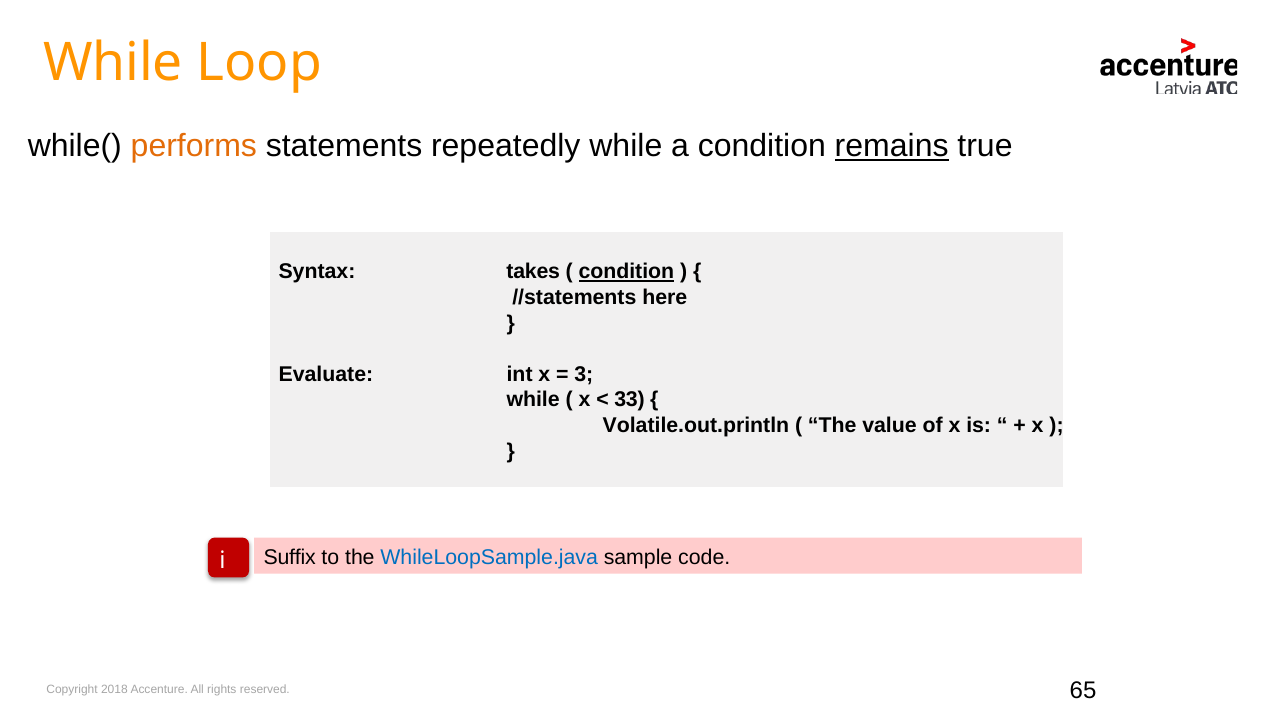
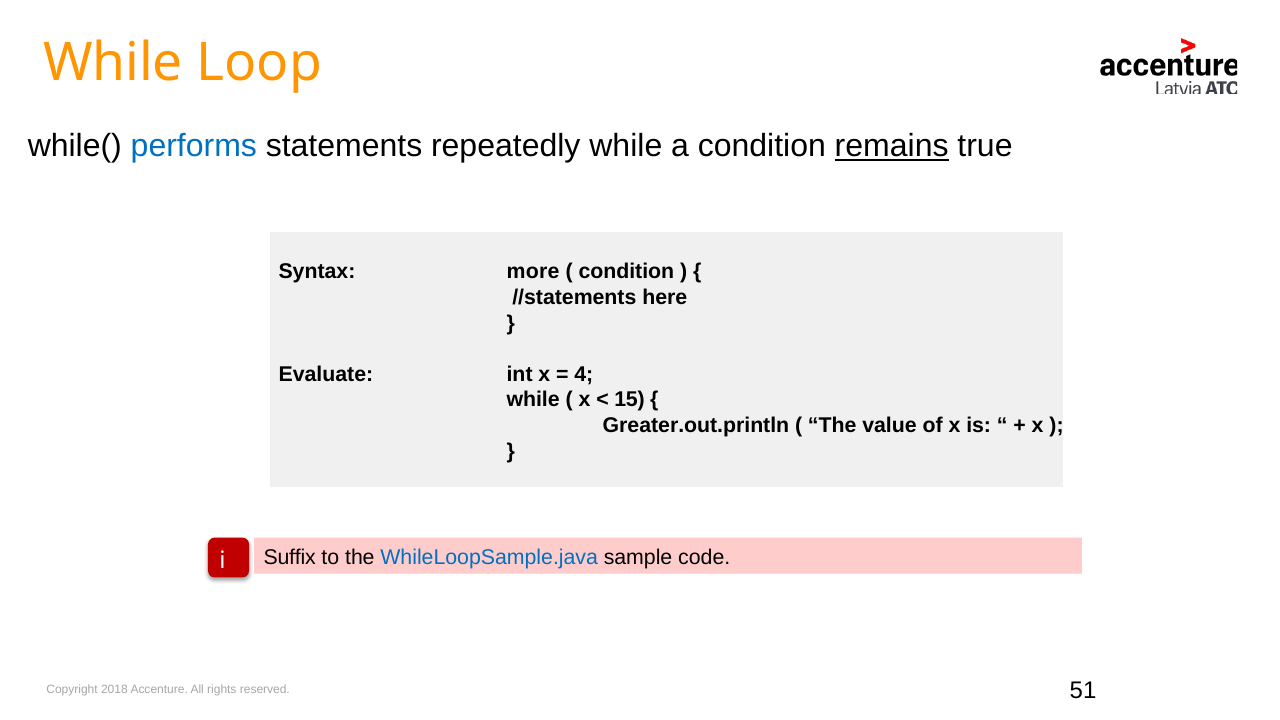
performs colour: orange -> blue
takes: takes -> more
condition at (626, 272) underline: present -> none
3: 3 -> 4
33: 33 -> 15
Volatile.out.println: Volatile.out.println -> Greater.out.println
65: 65 -> 51
